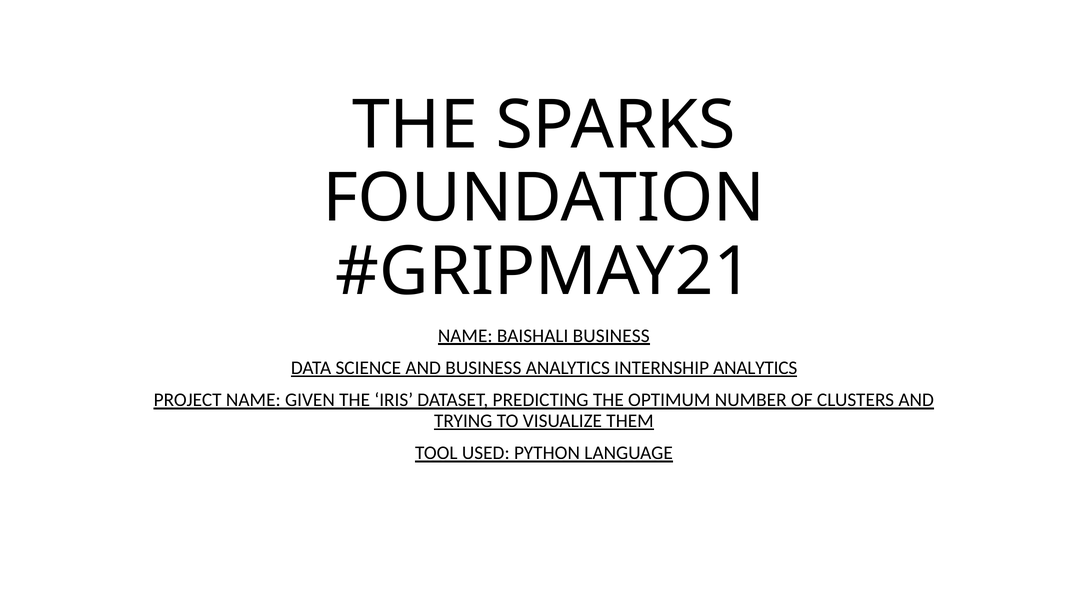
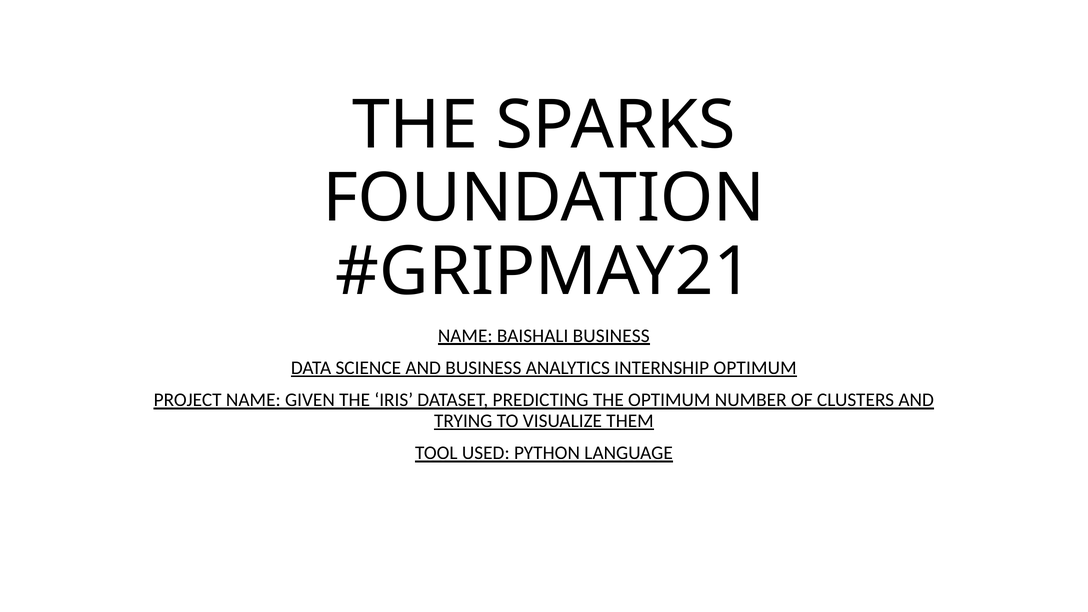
INTERNSHIP ANALYTICS: ANALYTICS -> OPTIMUM
